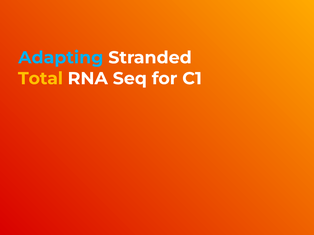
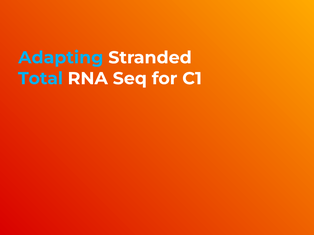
Total colour: yellow -> light blue
